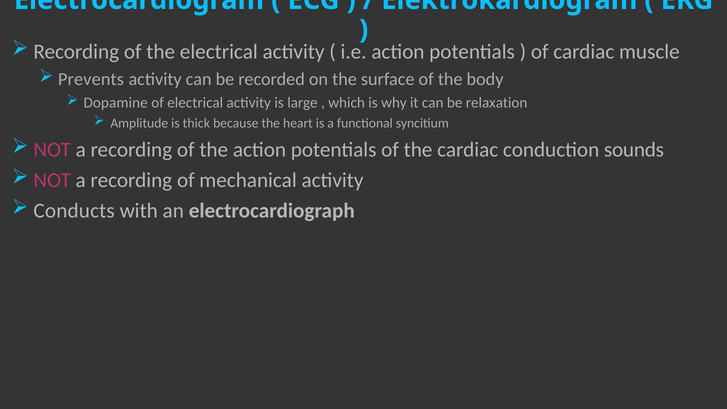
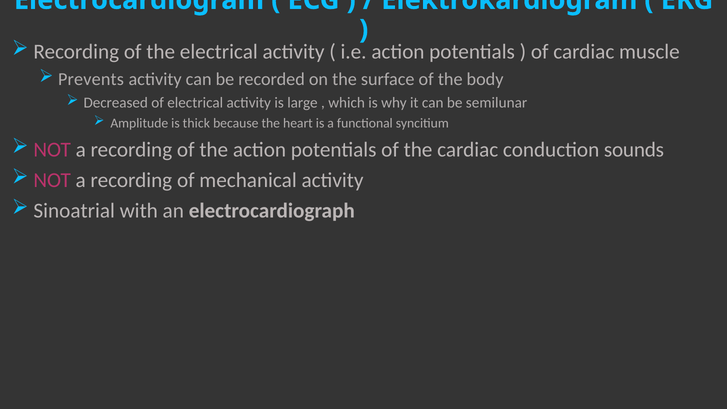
Dopamine: Dopamine -> Decreased
relaxation: relaxation -> semilunar
Conducts: Conducts -> Sinoatrial
